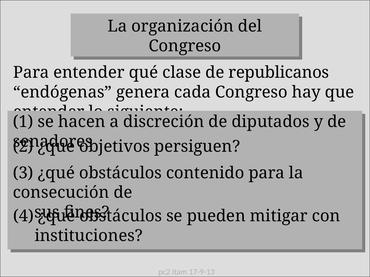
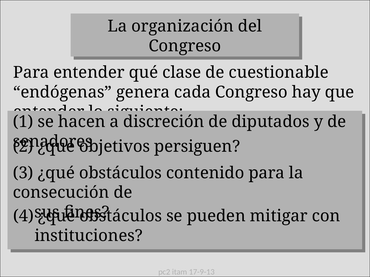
republicanos: republicanos -> cuestionable
